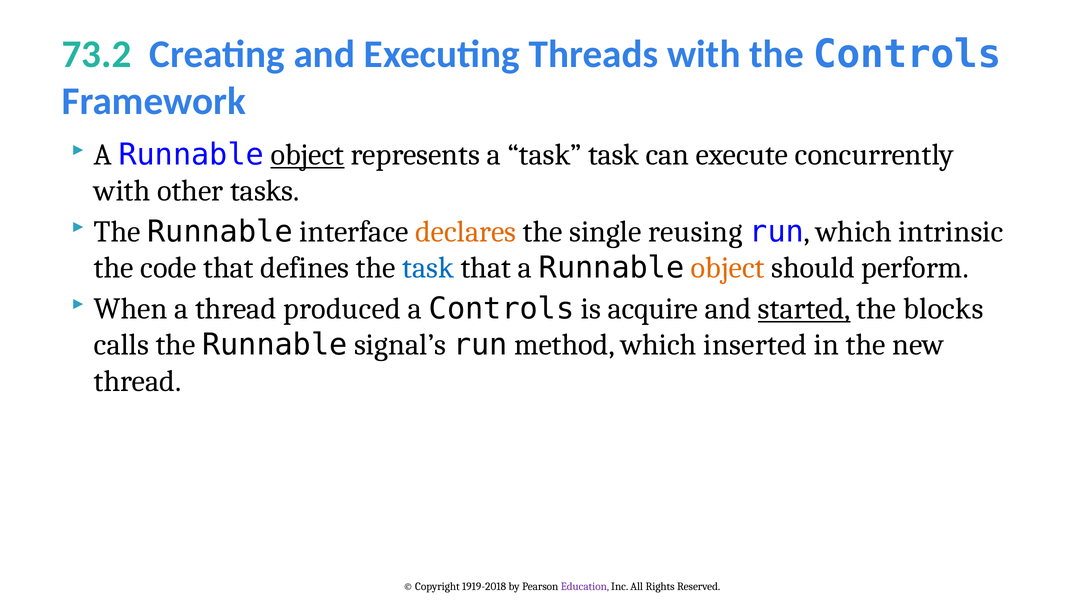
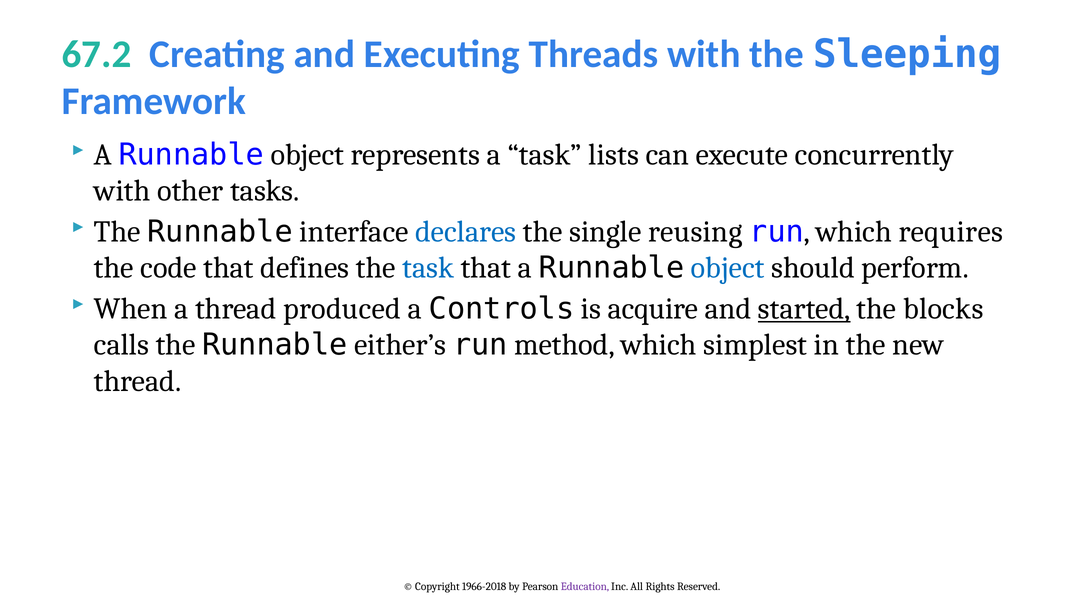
73.2: 73.2 -> 67.2
the Controls: Controls -> Sleeping
object at (307, 155) underline: present -> none
task task: task -> lists
declares colour: orange -> blue
intrinsic: intrinsic -> requires
object at (728, 268) colour: orange -> blue
signal’s: signal’s -> either’s
inserted: inserted -> simplest
1919-2018: 1919-2018 -> 1966-2018
